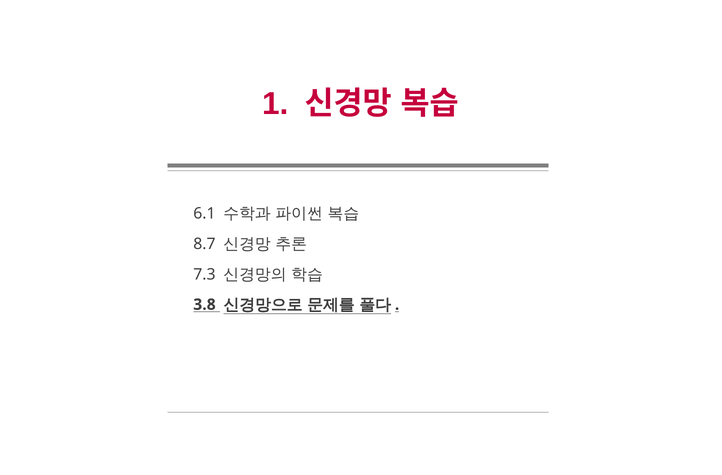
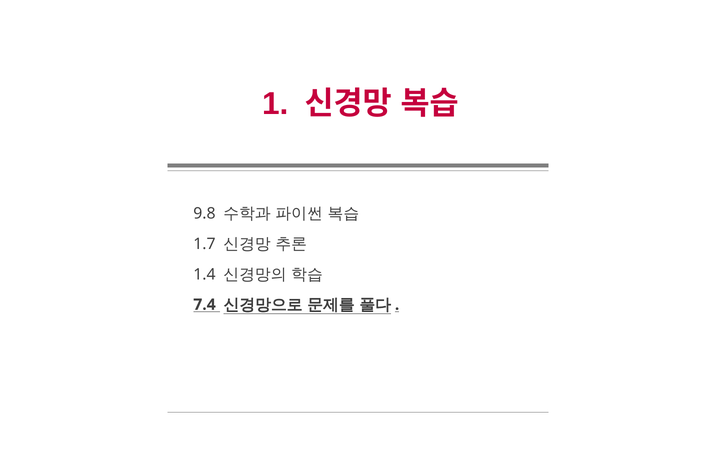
6.1: 6.1 -> 9.8
8.7: 8.7 -> 1.7
7.3: 7.3 -> 1.4
3.8: 3.8 -> 7.4
